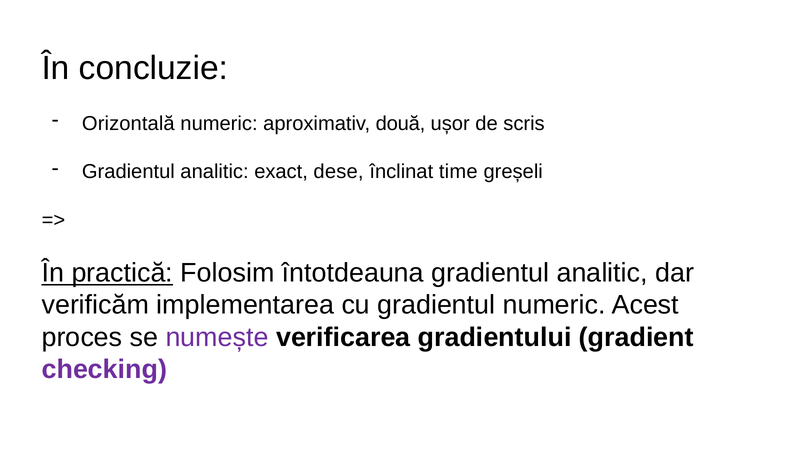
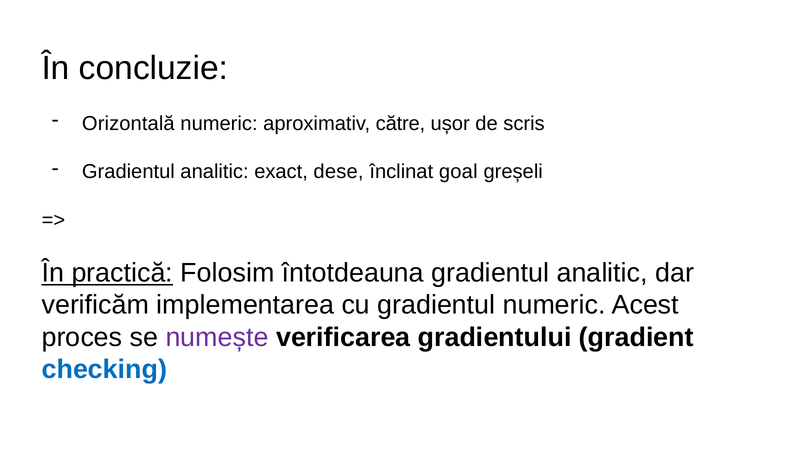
două: două -> către
time: time -> goal
checking colour: purple -> blue
